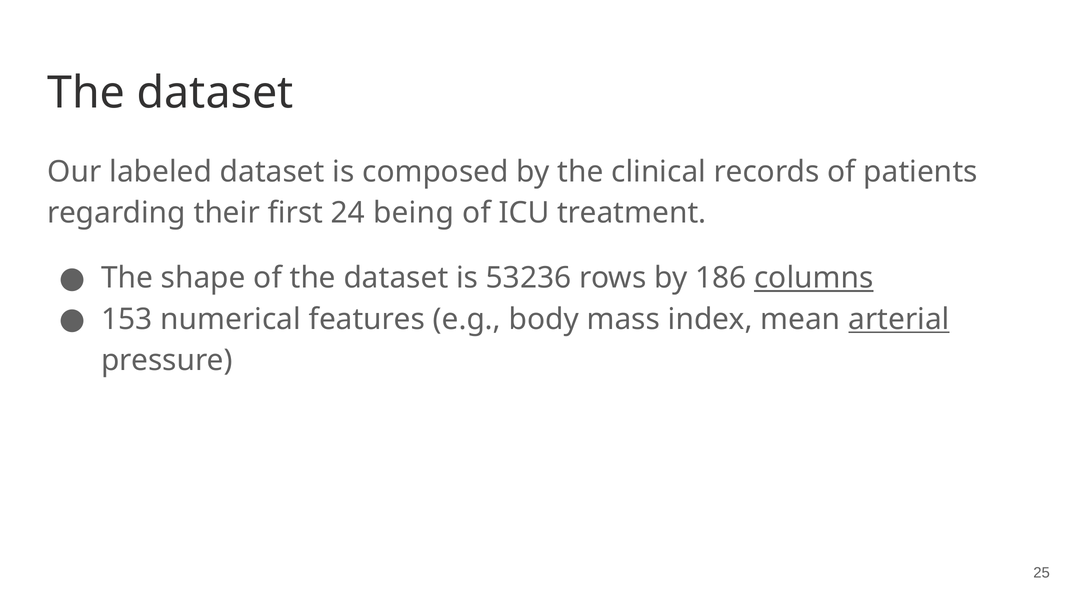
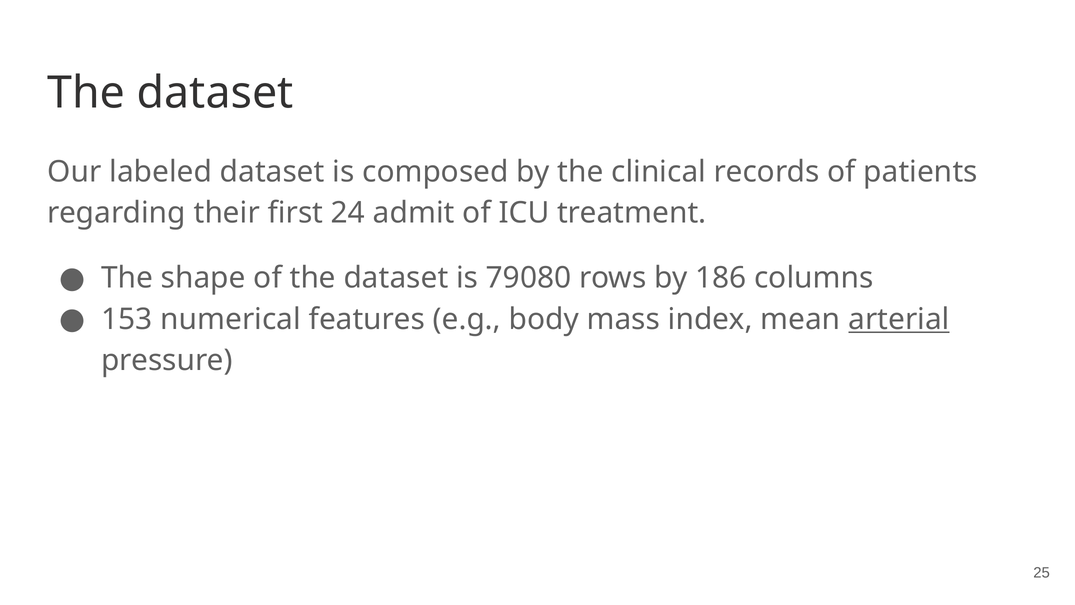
being: being -> admit
53236: 53236 -> 79080
columns underline: present -> none
